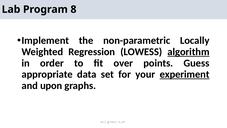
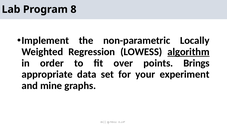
Guess: Guess -> Brings
experiment underline: present -> none
upon: upon -> mine
